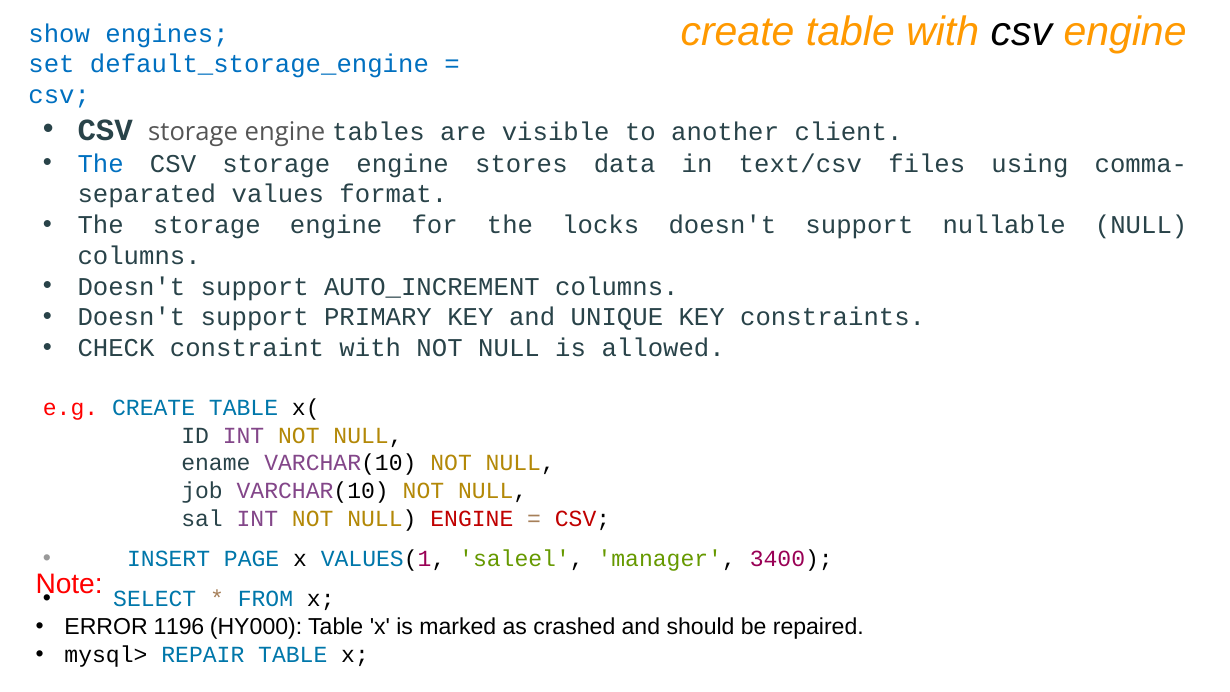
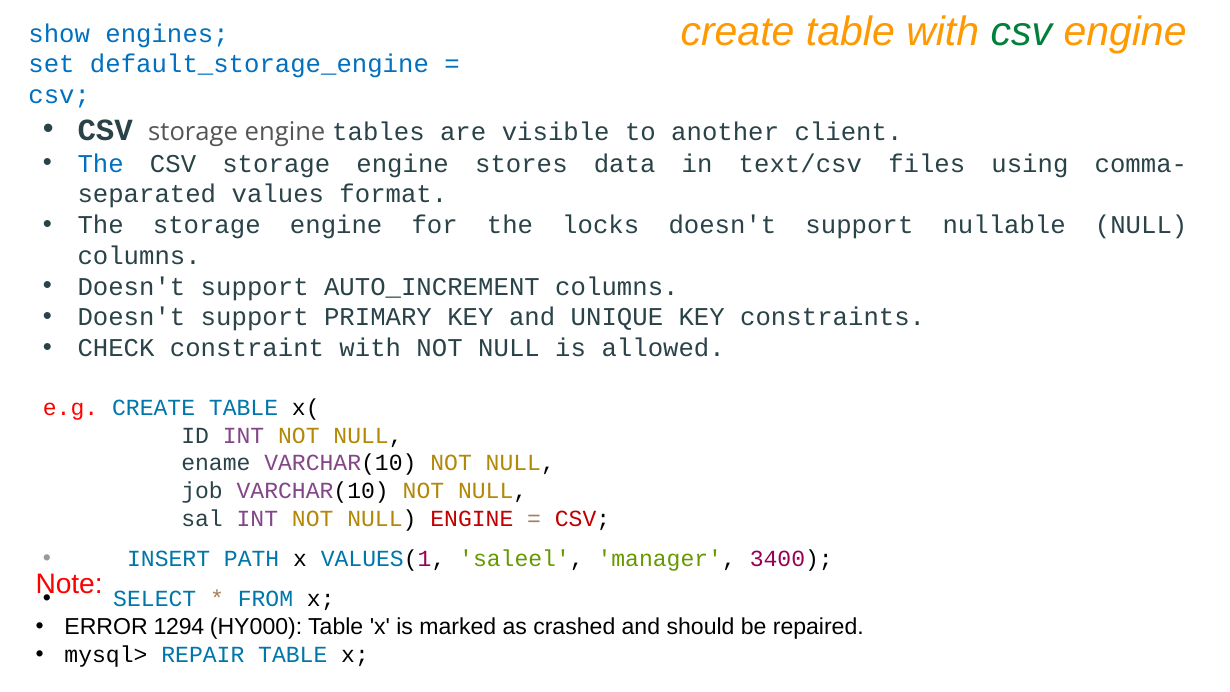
csv at (1021, 32) colour: black -> green
PAGE: PAGE -> PATH
1196: 1196 -> 1294
